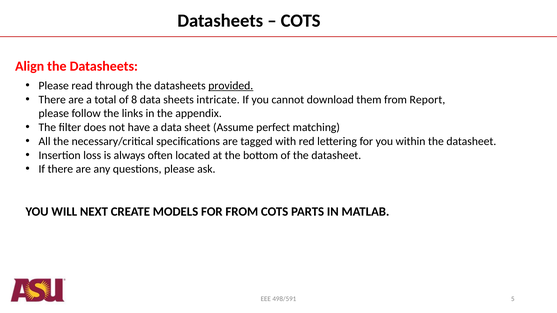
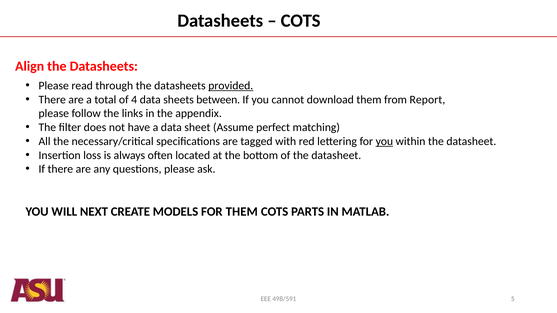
8: 8 -> 4
intricate: intricate -> between
you at (384, 141) underline: none -> present
FOR FROM: FROM -> THEM
